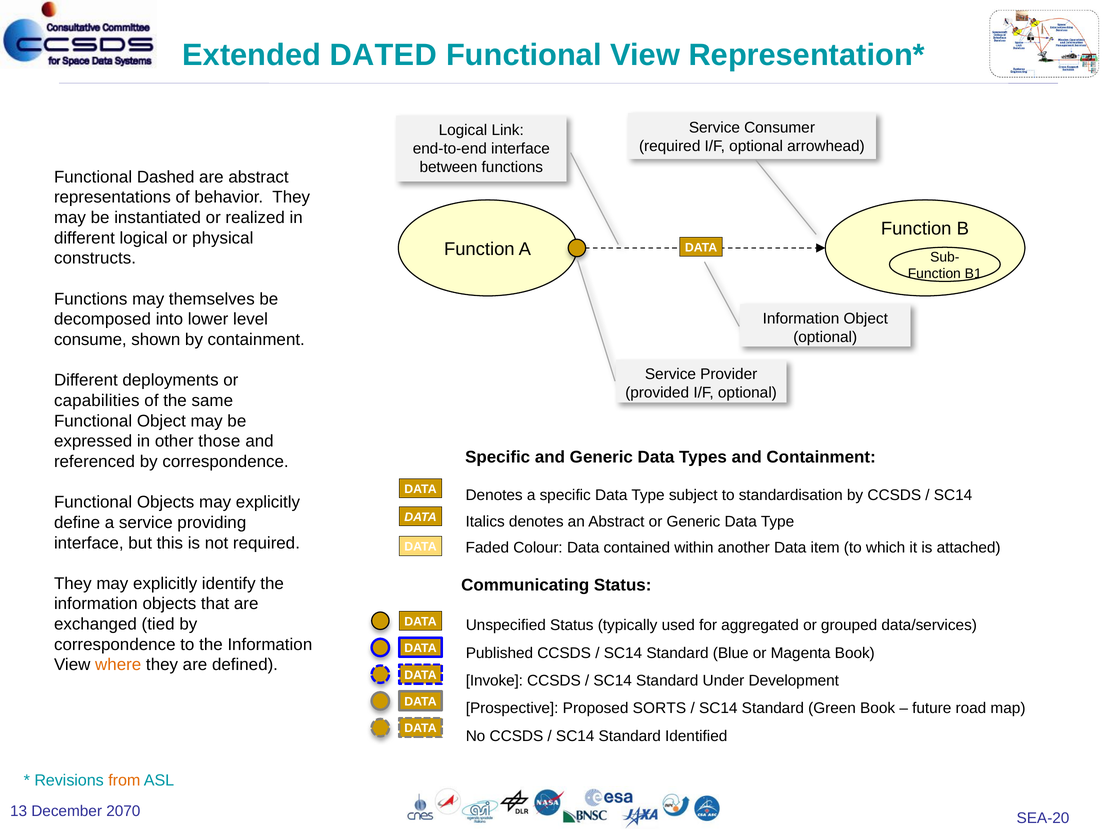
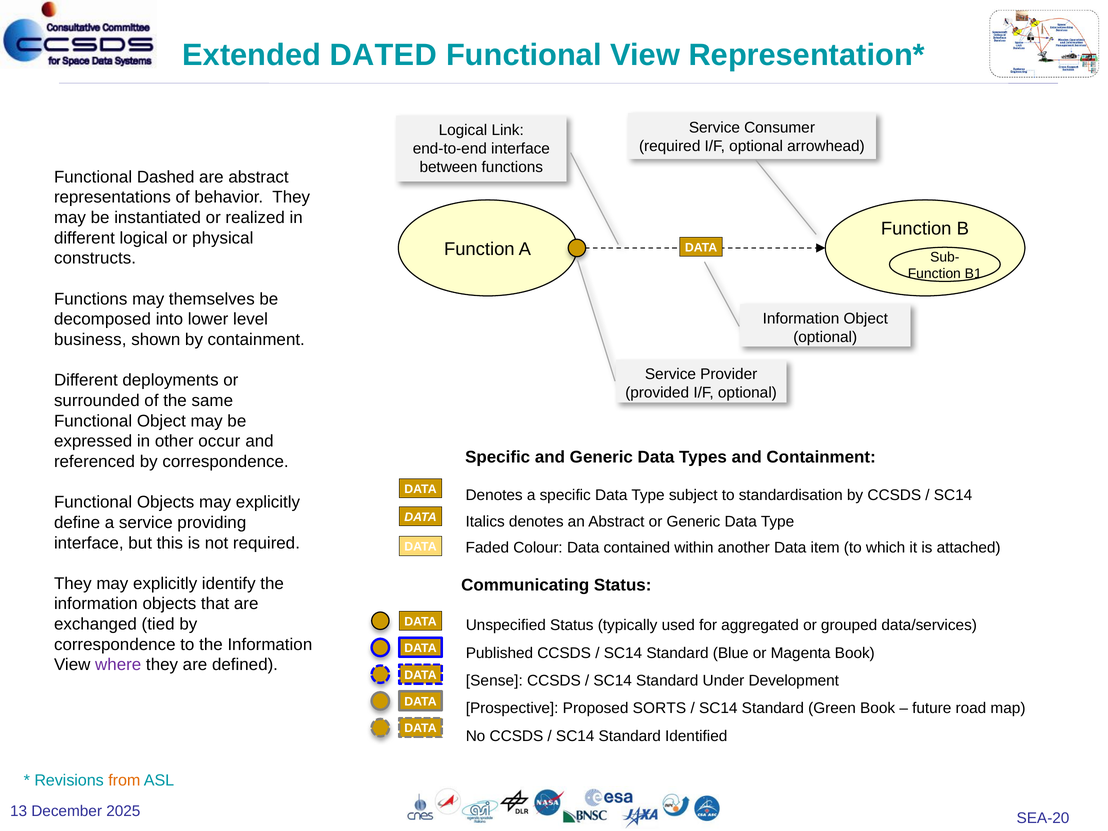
consume: consume -> business
capabilities: capabilities -> surrounded
those: those -> occur
where colour: orange -> purple
Invoke: Invoke -> Sense
2070: 2070 -> 2025
